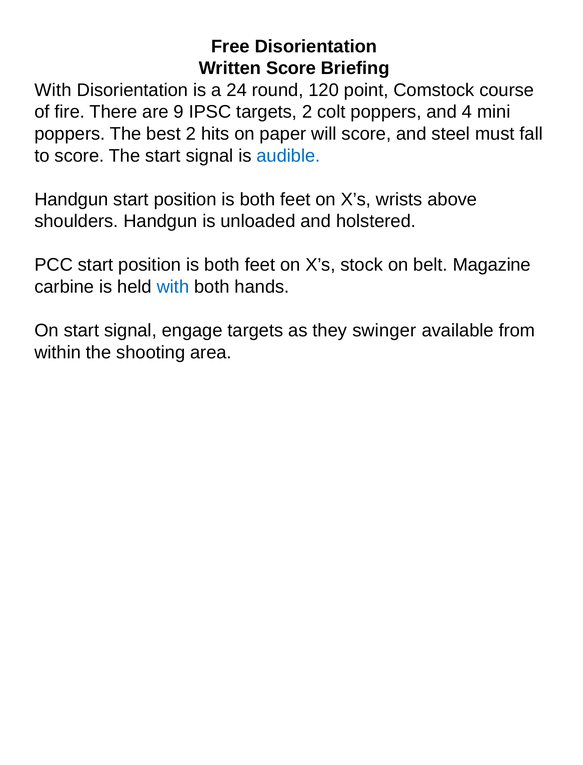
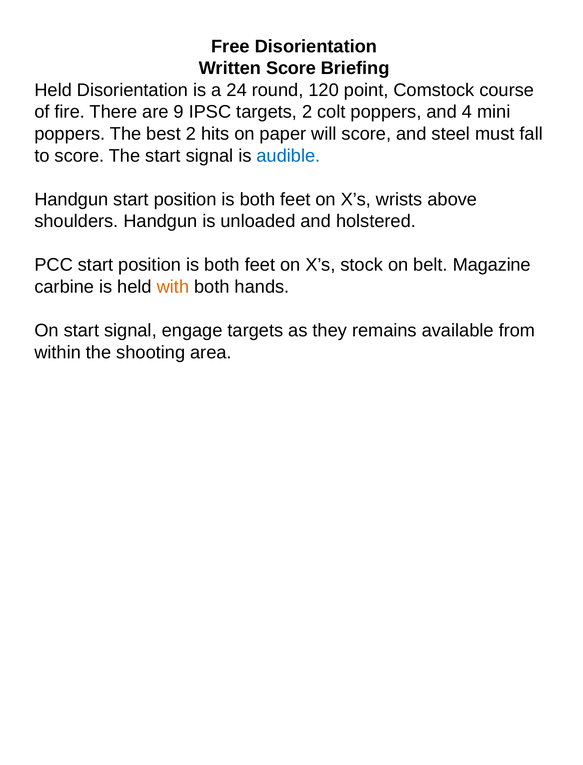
With at (53, 90): With -> Held
with at (173, 287) colour: blue -> orange
swinger: swinger -> remains
